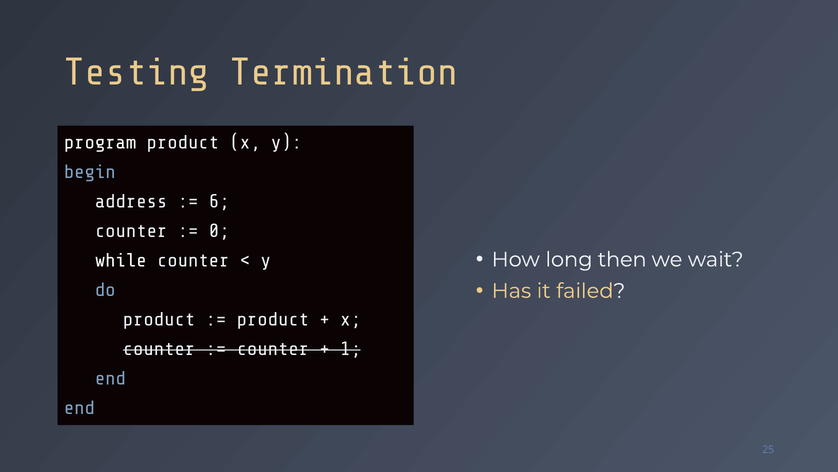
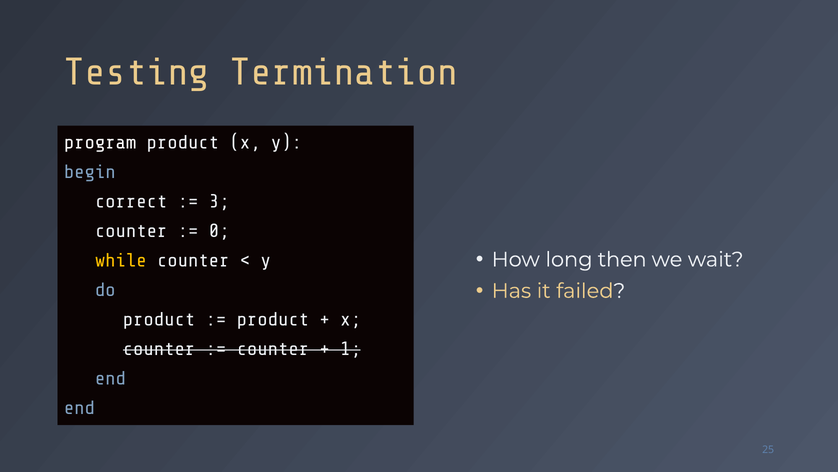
address: address -> correct
6: 6 -> 3
while colour: white -> yellow
